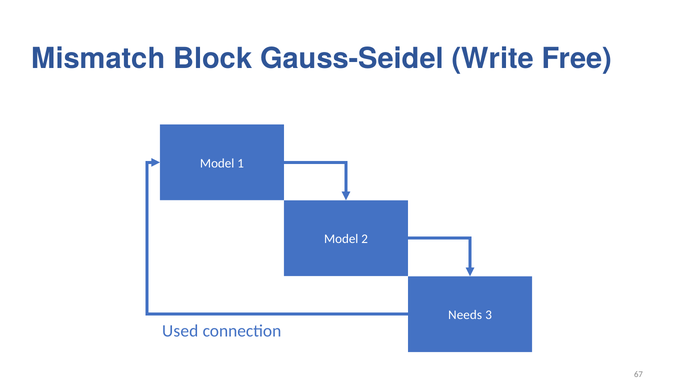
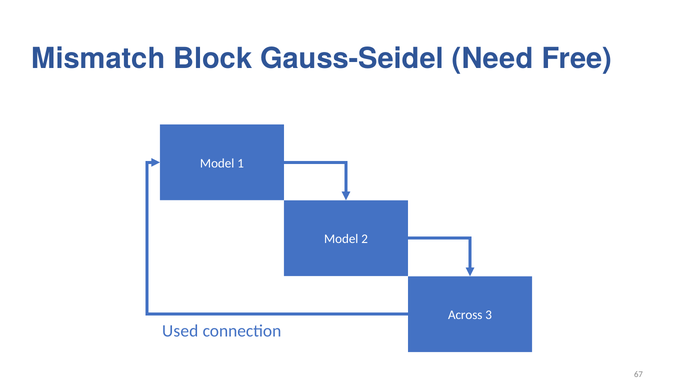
Write: Write -> Need
Needs: Needs -> Across
